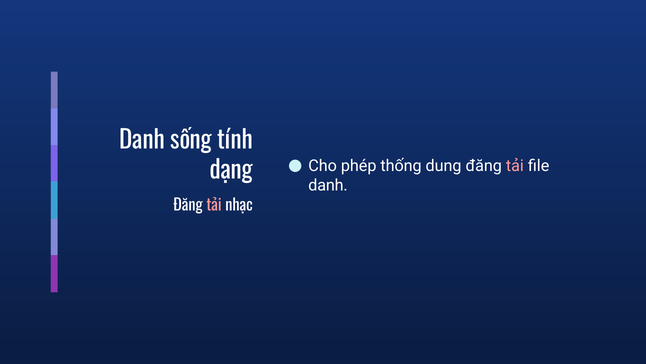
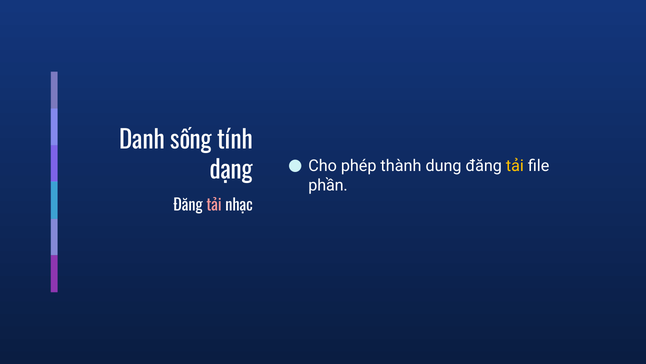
thống: thống -> thành
tải at (515, 166) colour: pink -> yellow
danh at (328, 185): danh -> phần
